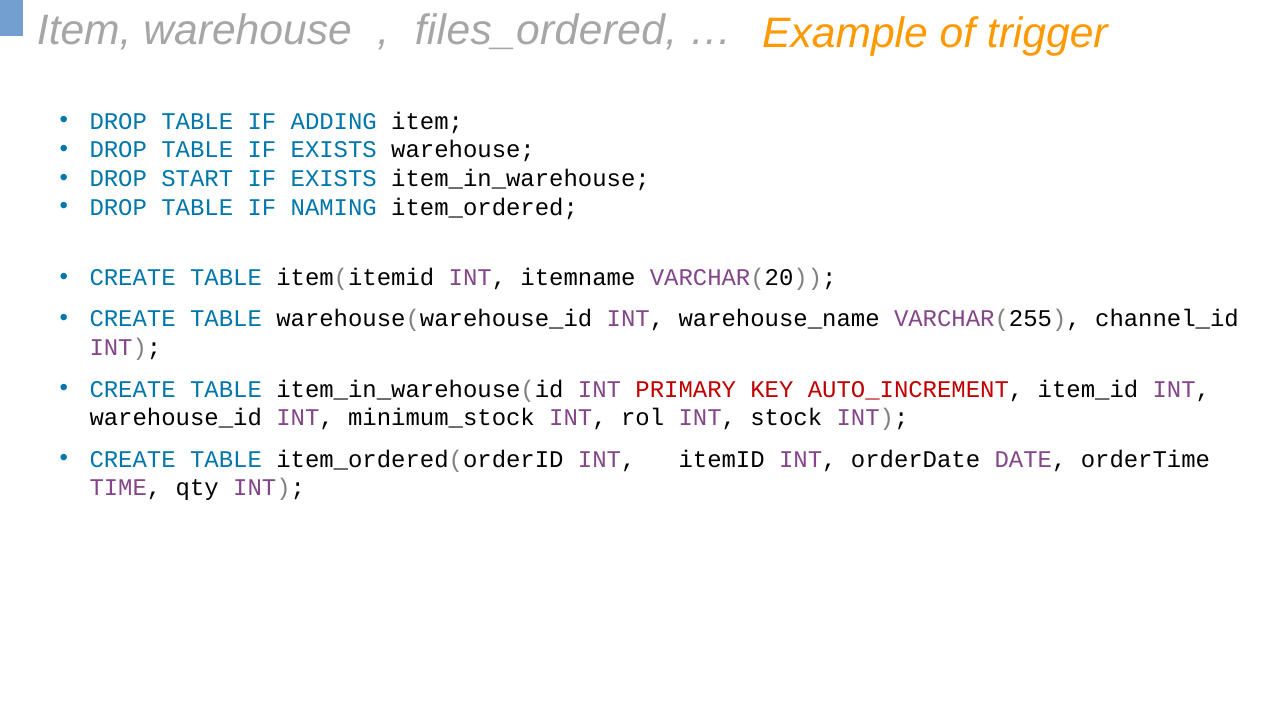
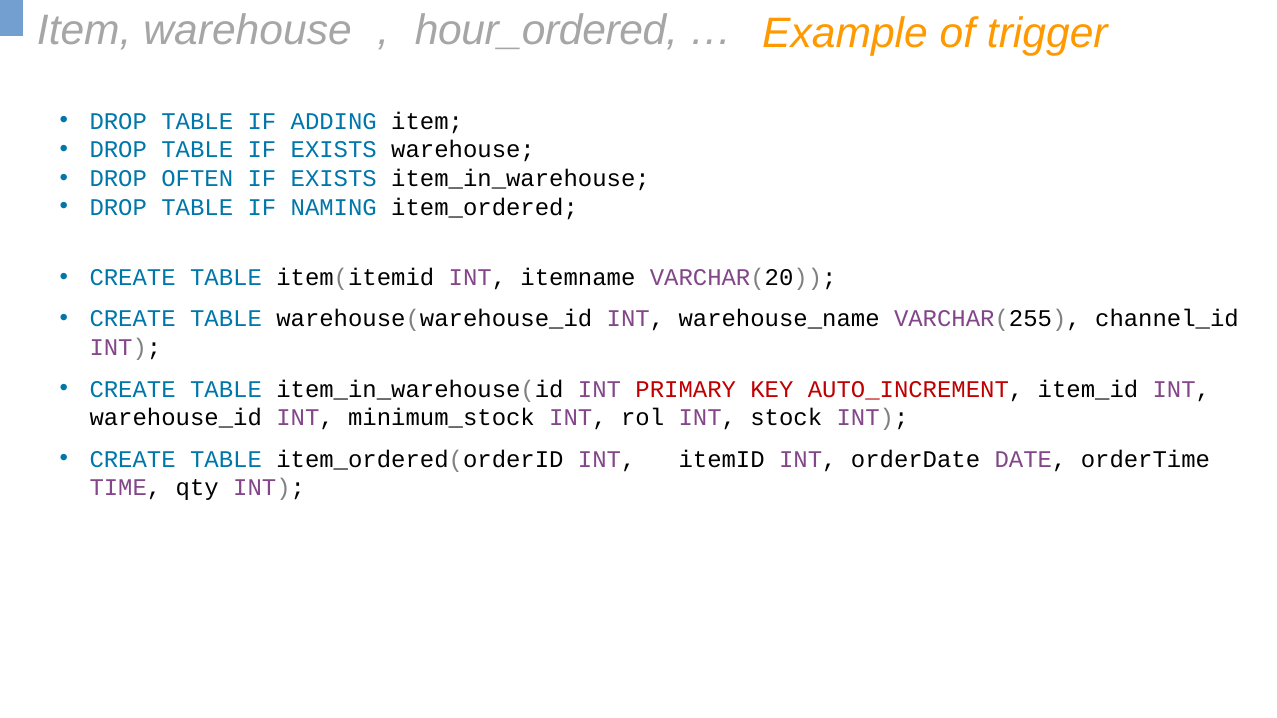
files_ordered: files_ordered -> hour_ordered
START: START -> OFTEN
